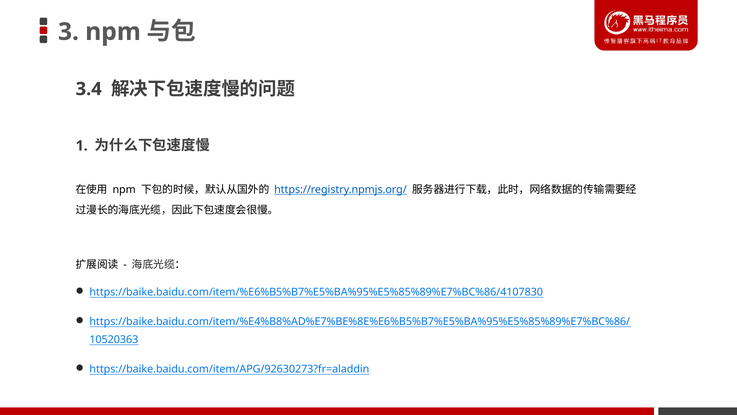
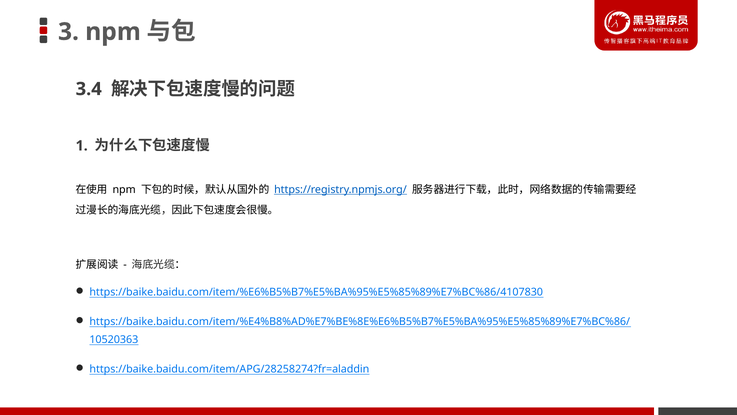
https://baike.baidu.com/item/APG/92630273?fr=aladdin: https://baike.baidu.com/item/APG/92630273?fr=aladdin -> https://baike.baidu.com/item/APG/28258274?fr=aladdin
